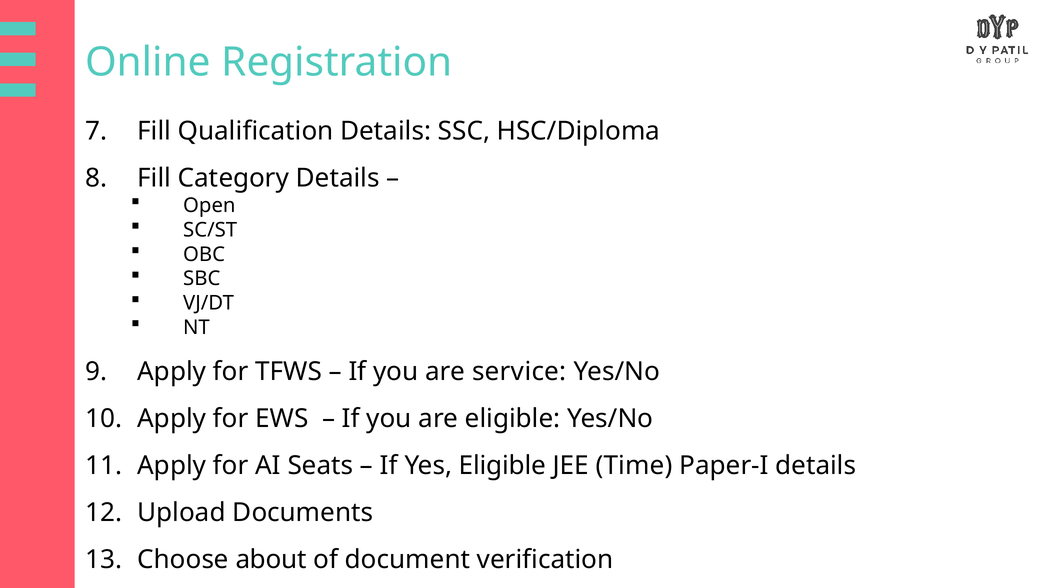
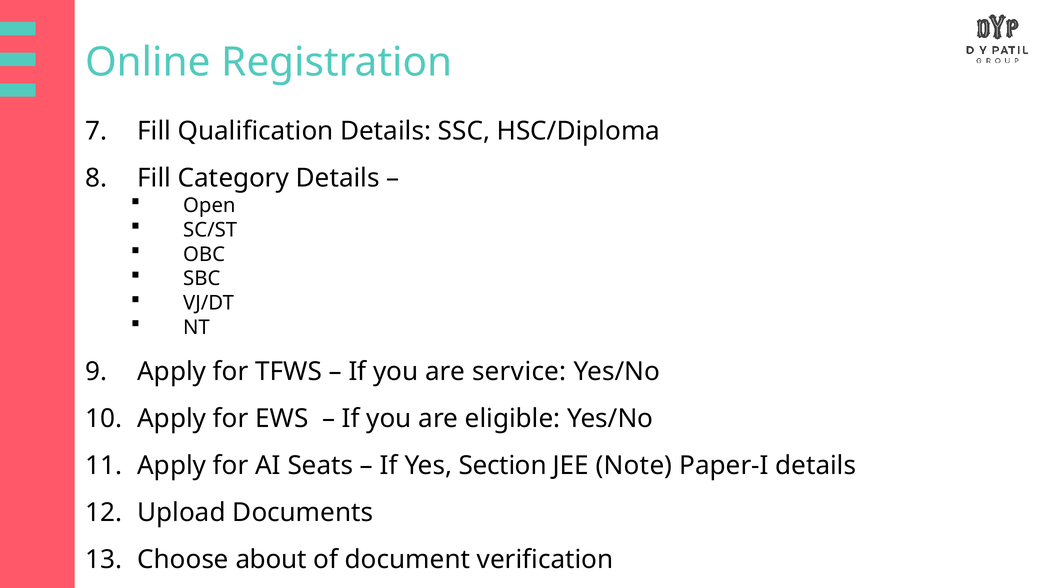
Yes Eligible: Eligible -> Section
Time: Time -> Note
